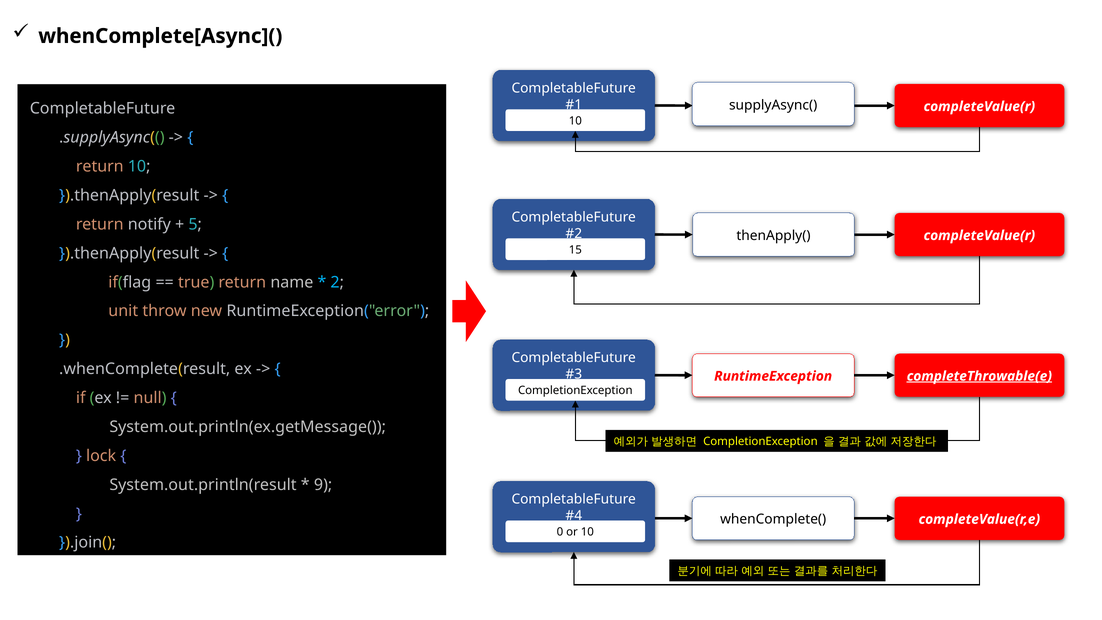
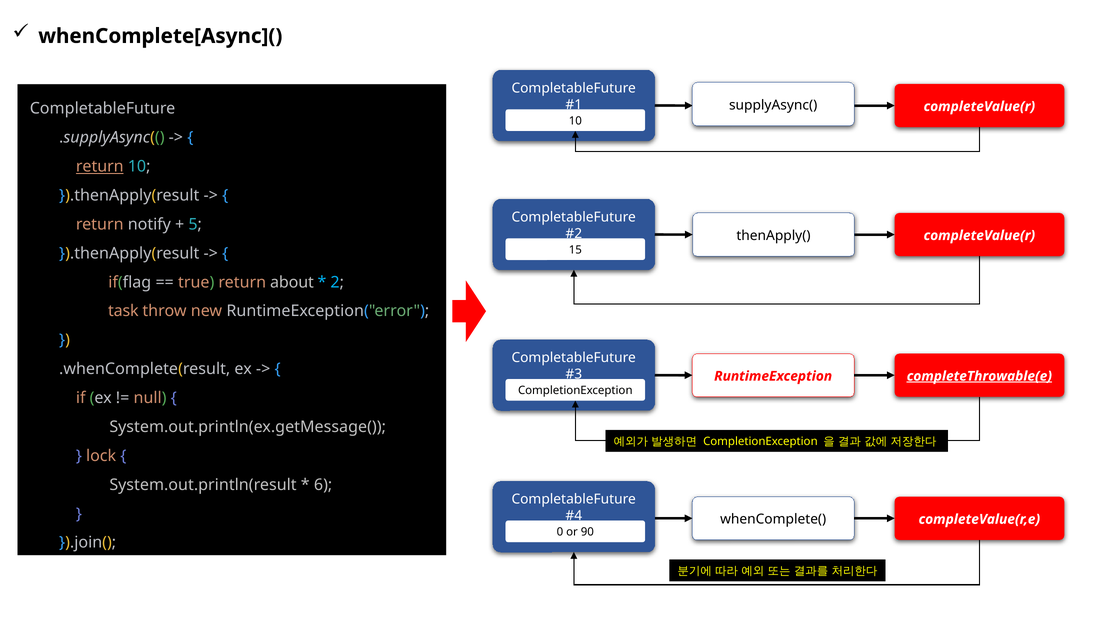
return at (100, 166) underline: none -> present
name: name -> about
unit: unit -> task
9: 9 -> 6
or 10: 10 -> 90
